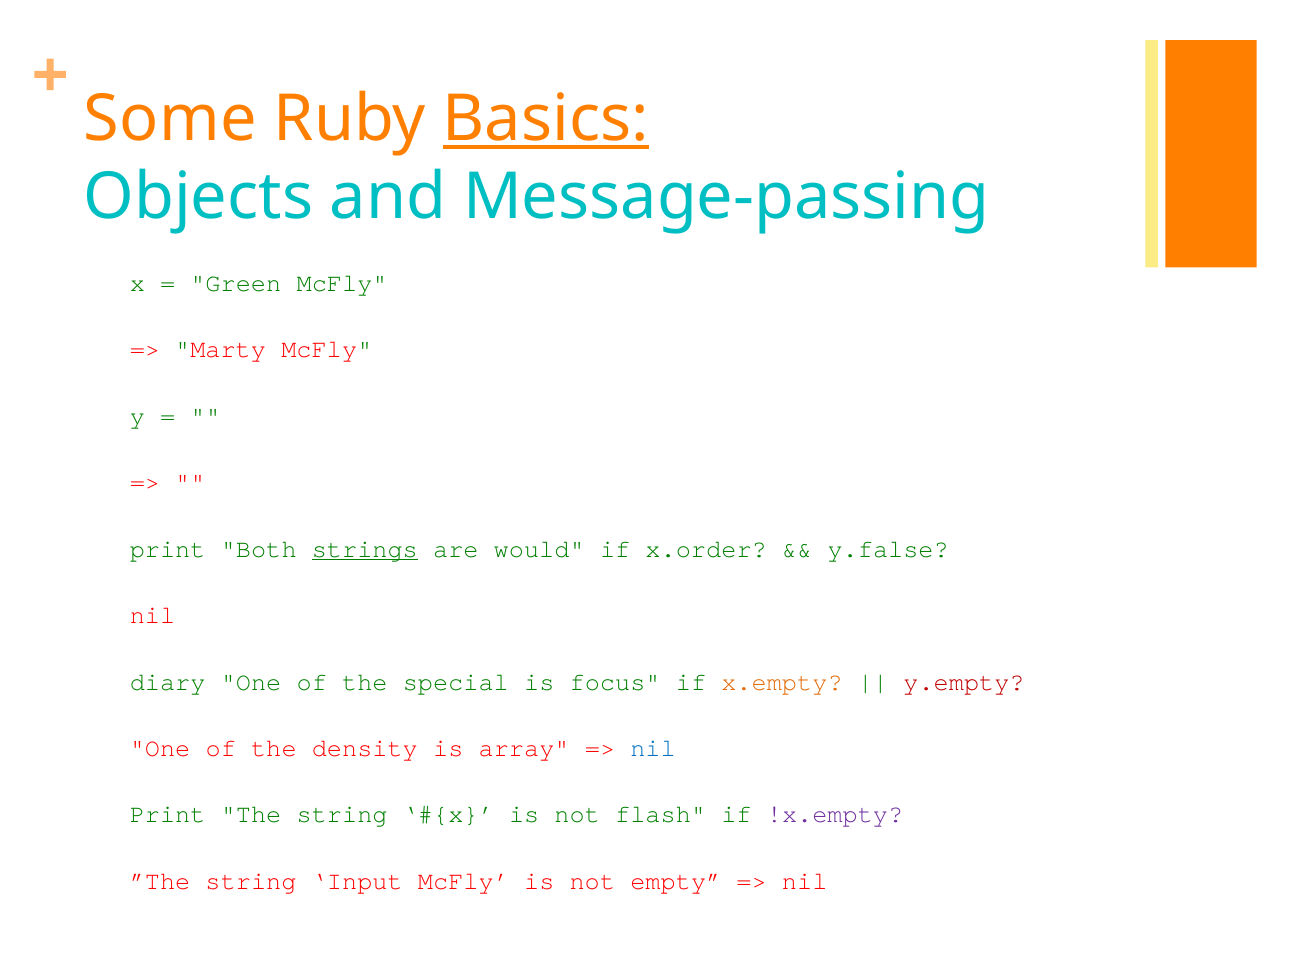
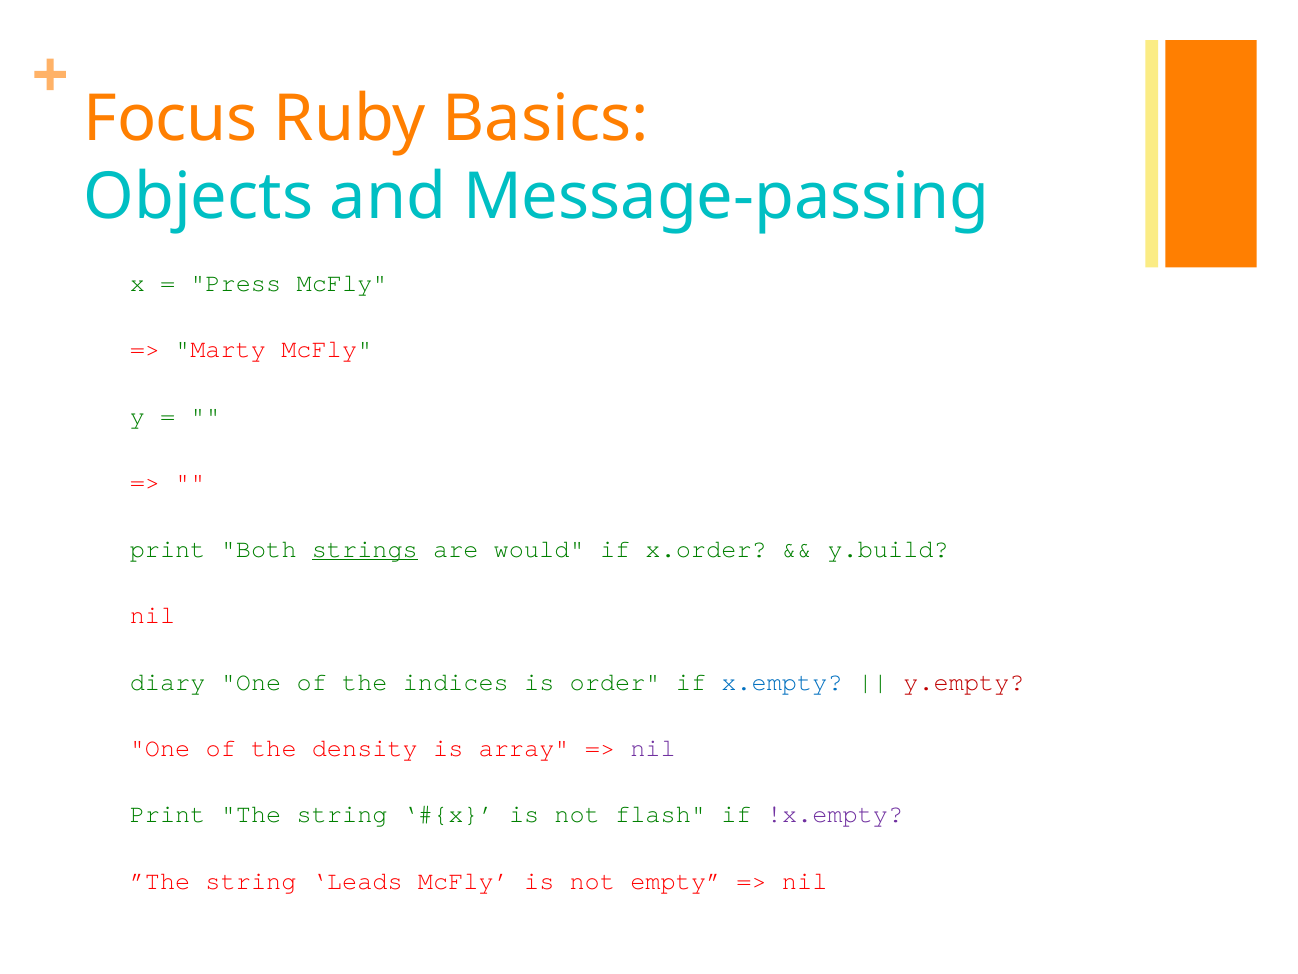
Some: Some -> Focus
Basics underline: present -> none
Green: Green -> Press
y.false: y.false -> y.build
special: special -> indices
focus: focus -> order
x.empty colour: orange -> blue
nil at (653, 748) colour: blue -> purple
Input: Input -> Leads
